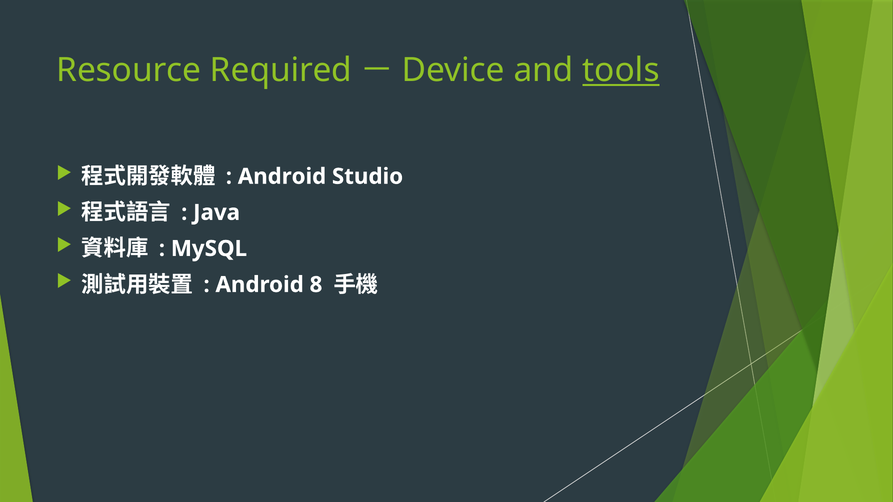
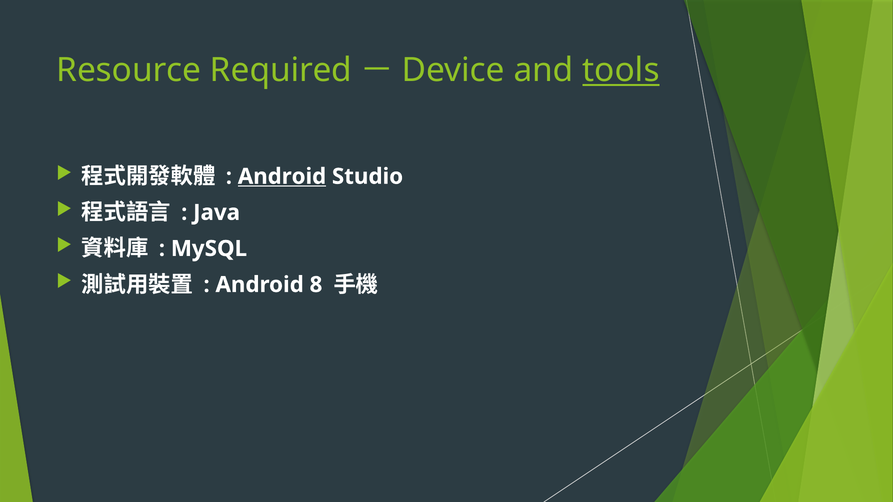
Android at (282, 177) underline: none -> present
